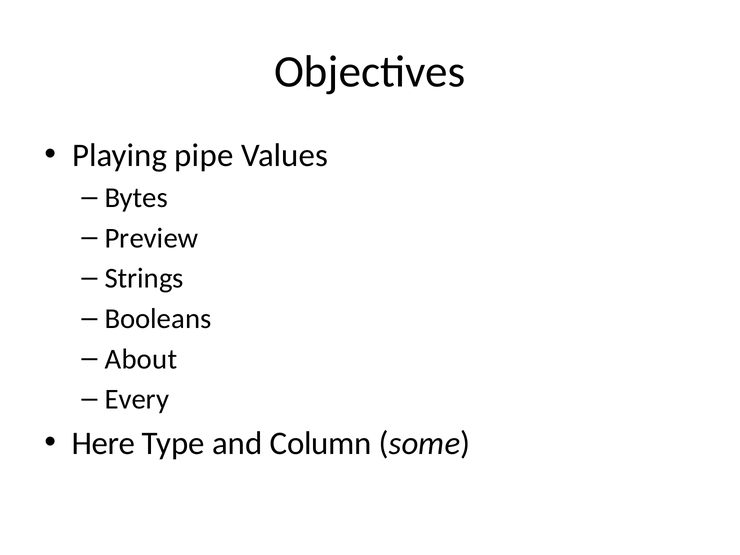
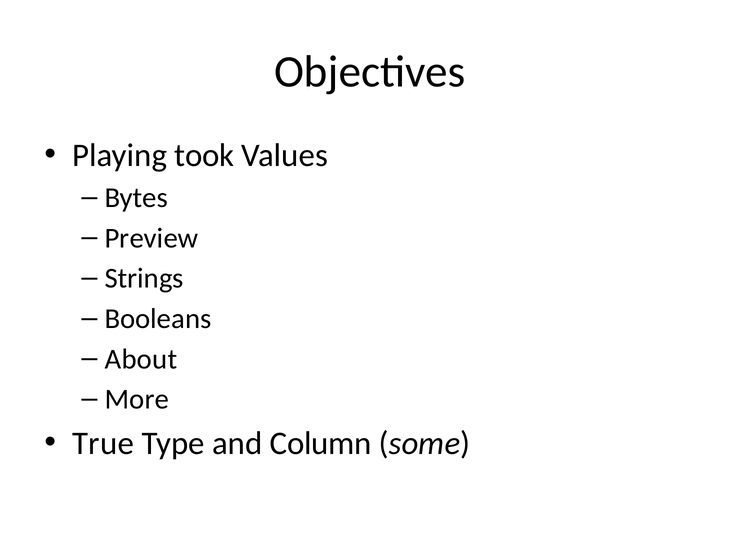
pipe: pipe -> took
Every: Every -> More
Here: Here -> True
